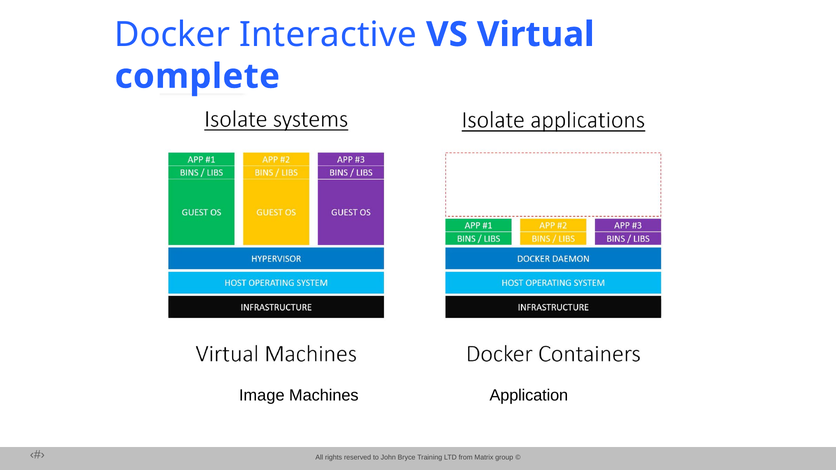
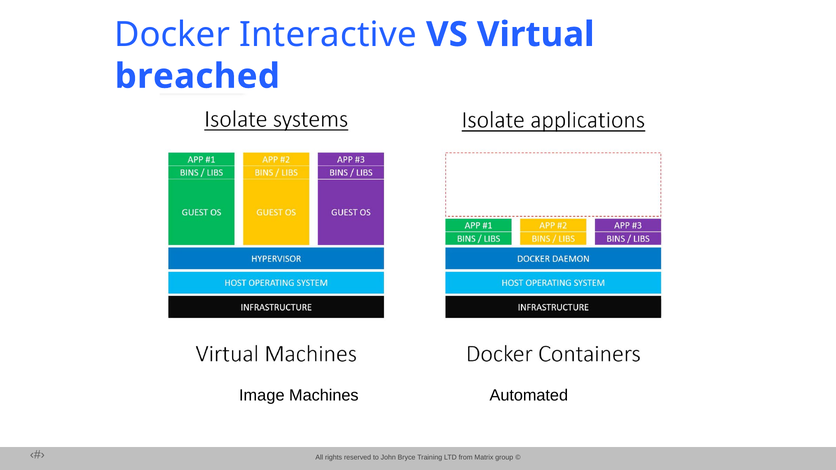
complete: complete -> breached
Application: Application -> Automated
